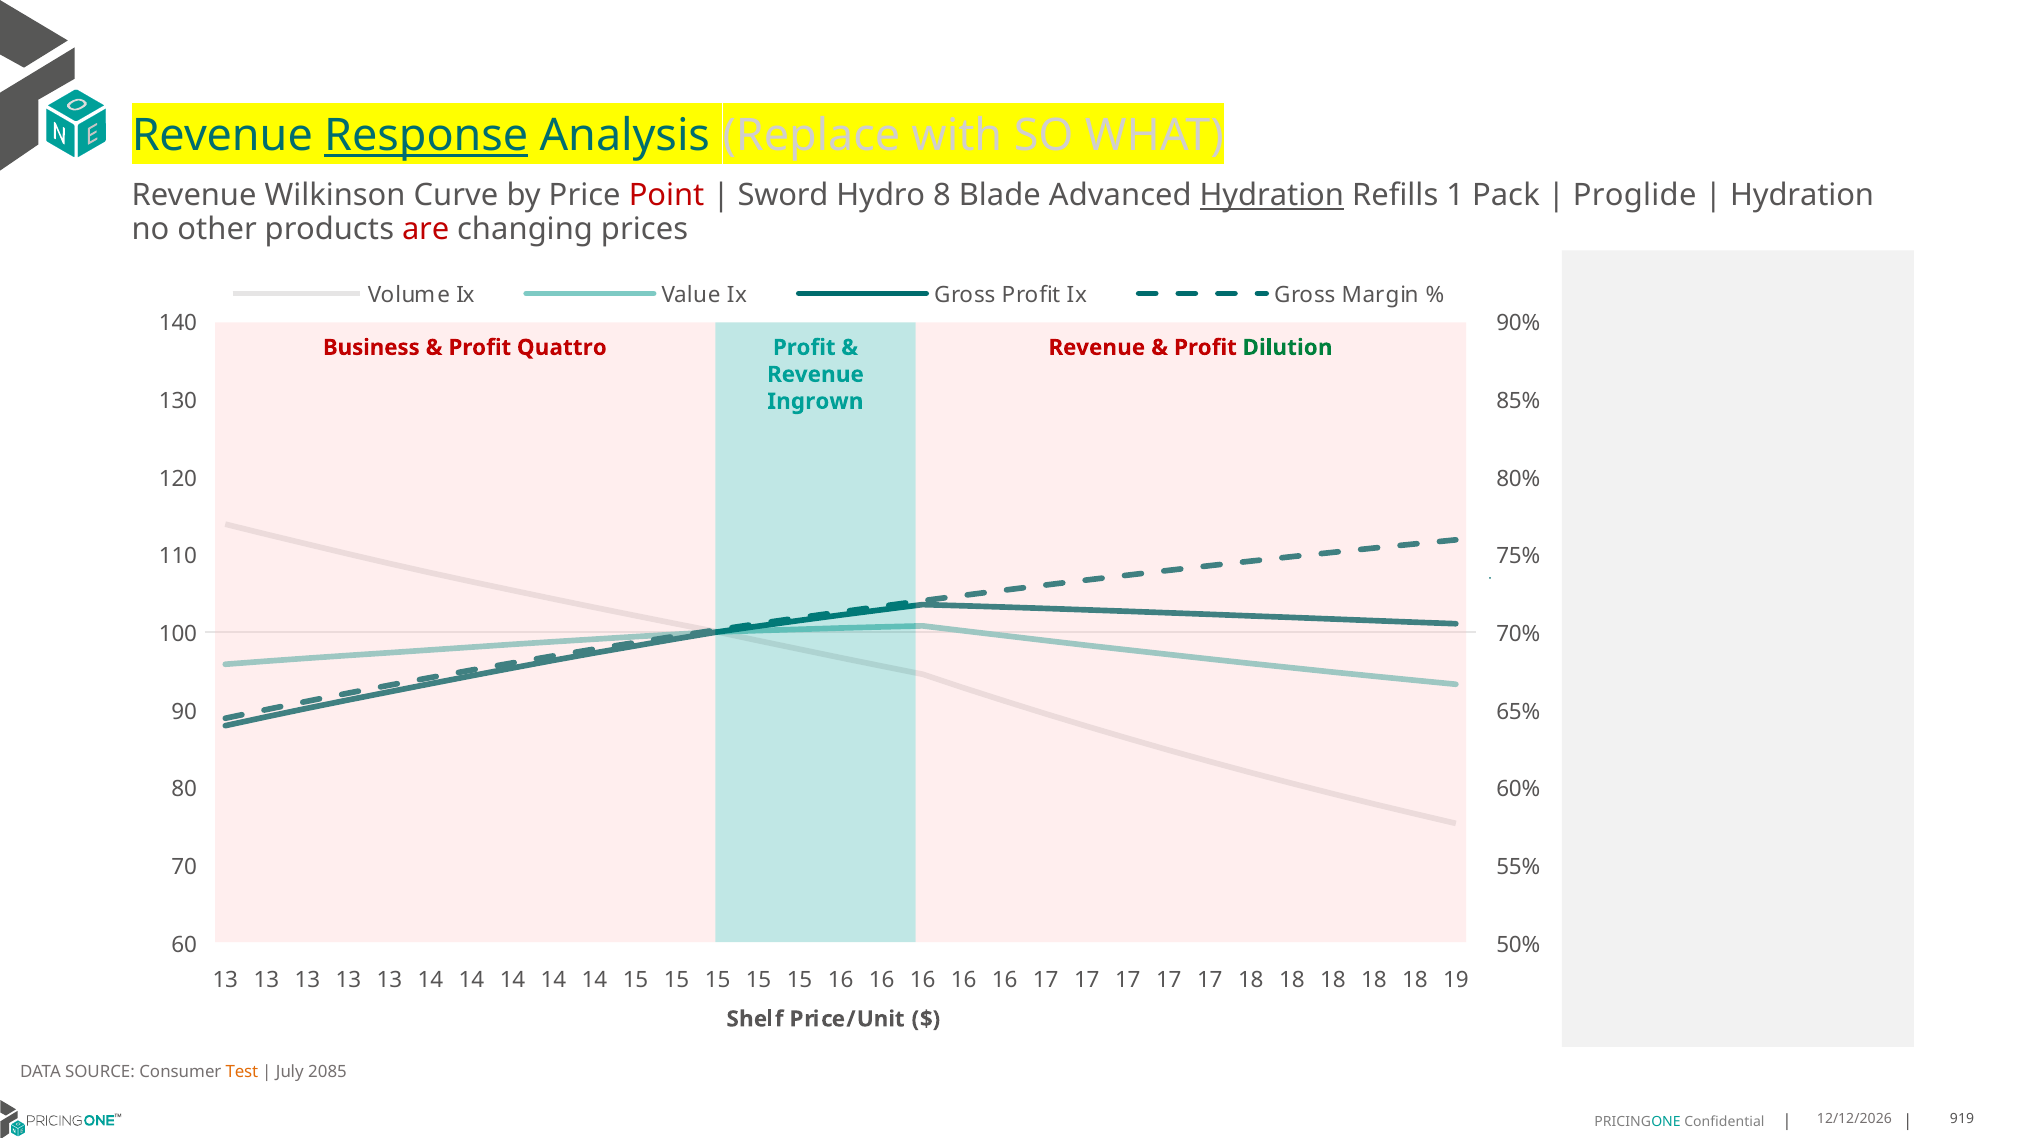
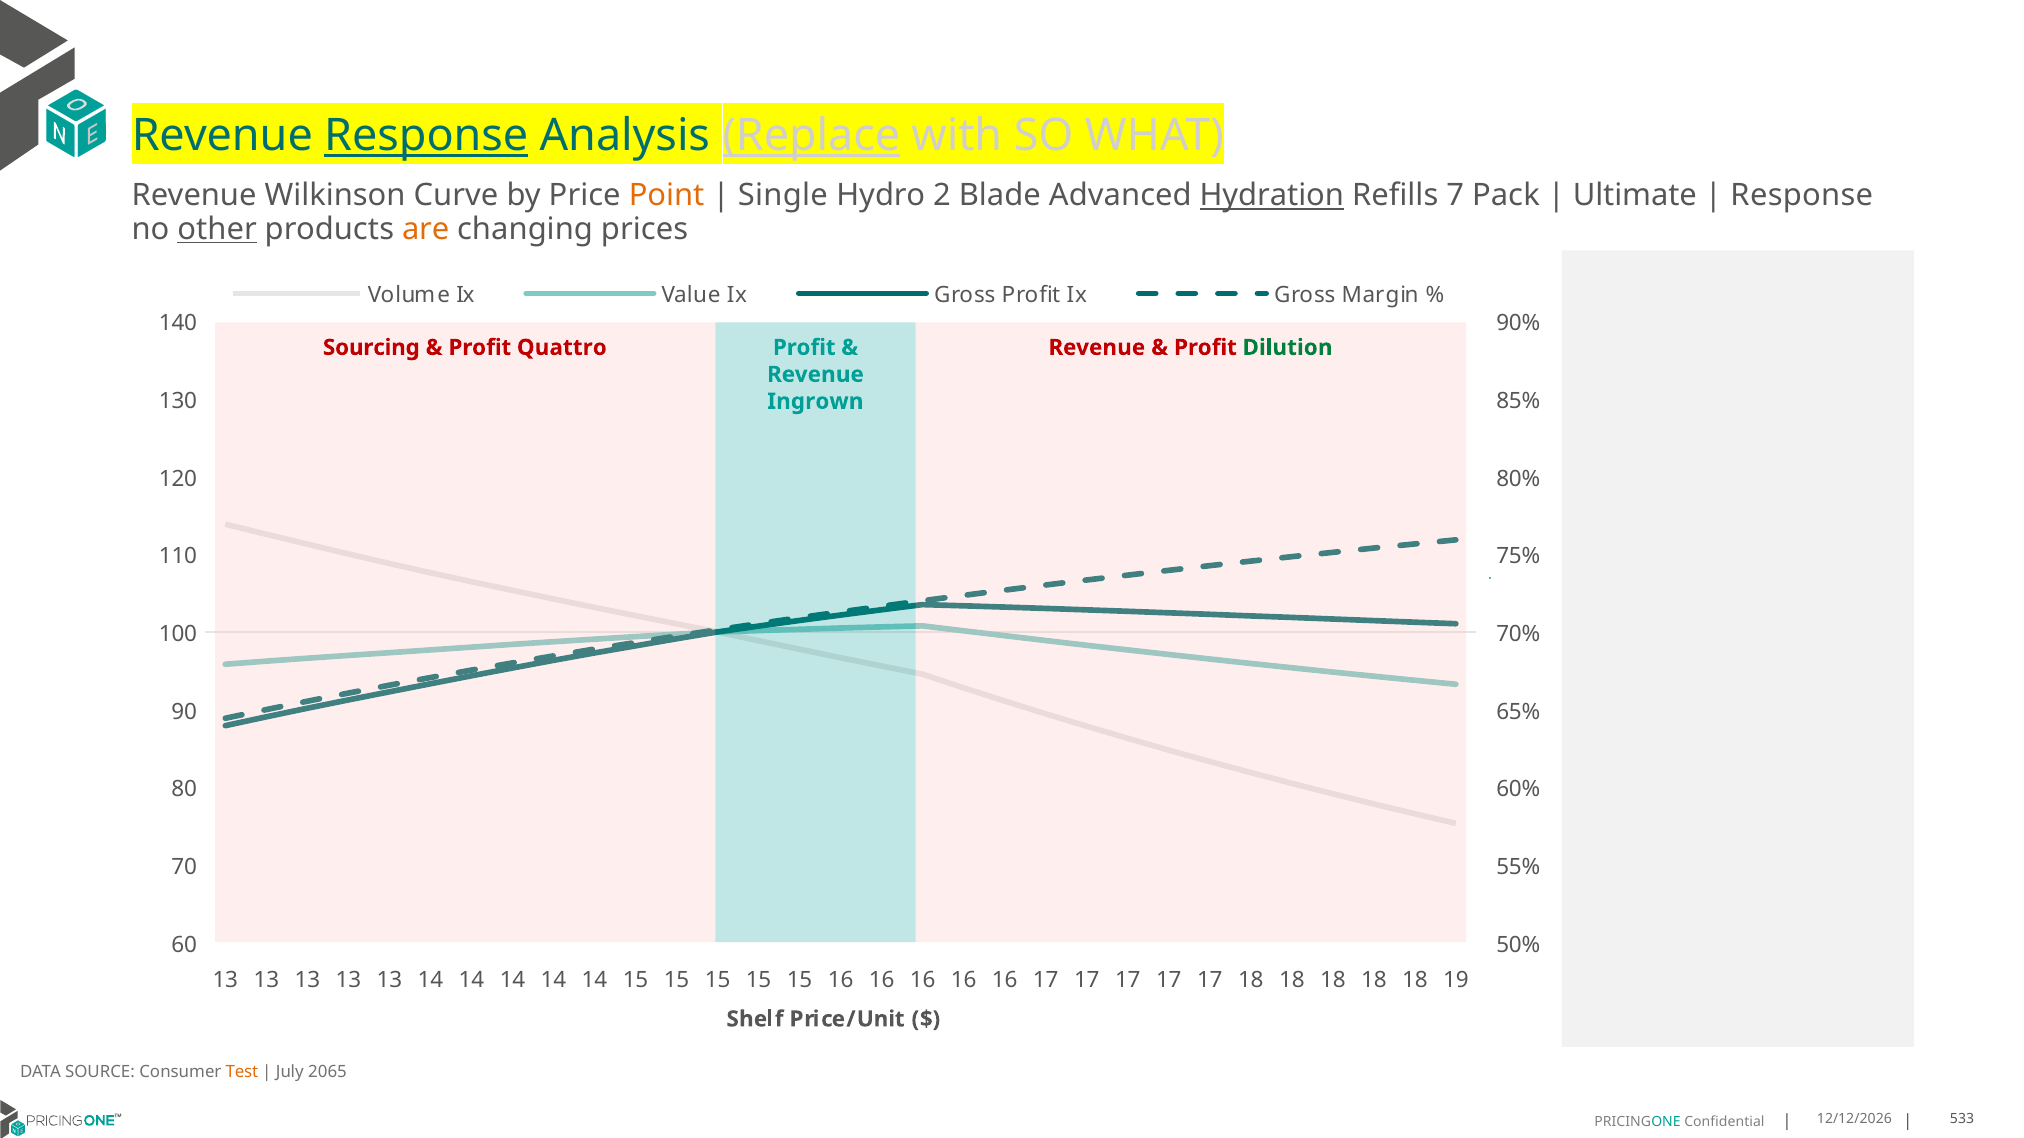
Replace underline: none -> present
Point colour: red -> orange
Sword: Sword -> Single
8: 8 -> 2
1: 1 -> 7
Proglide: Proglide -> Ultimate
Hydration at (1802, 196): Hydration -> Response
other underline: none -> present
are colour: red -> orange
Business: Business -> Sourcing
2085: 2085 -> 2065
919: 919 -> 533
